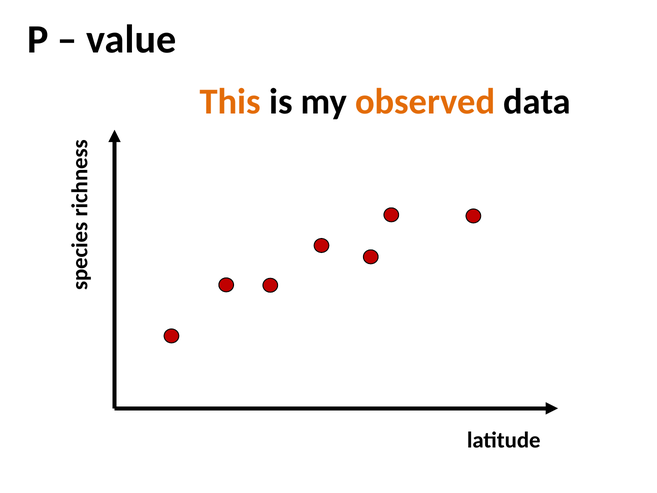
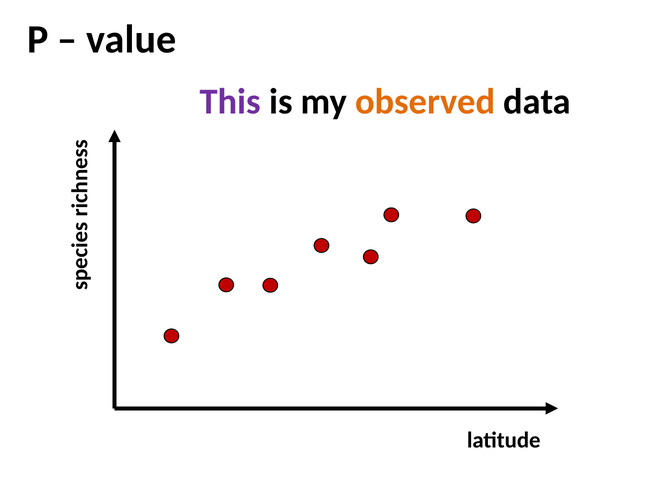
This colour: orange -> purple
